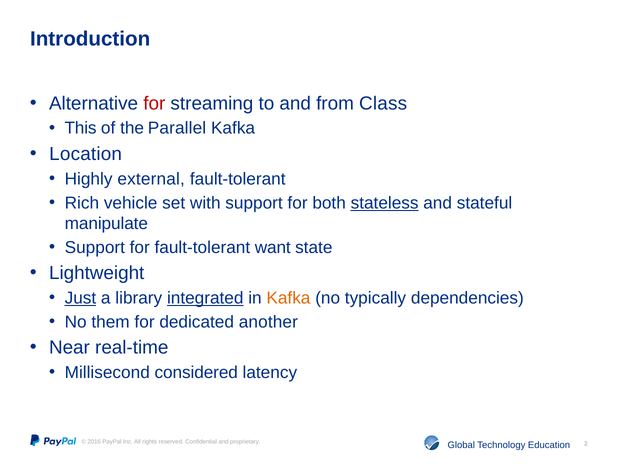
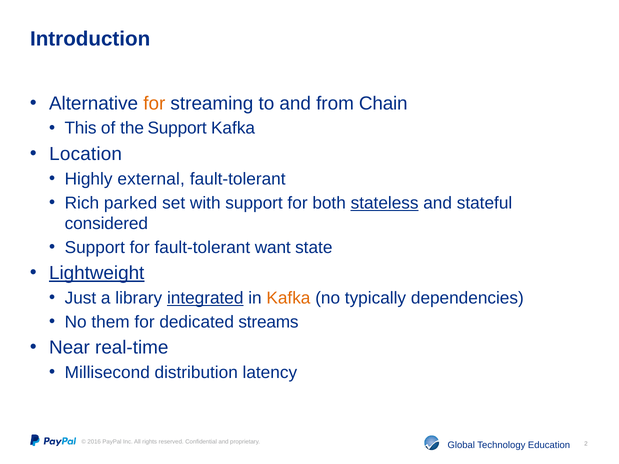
for at (154, 103) colour: red -> orange
Class: Class -> Chain
the Parallel: Parallel -> Support
vehicle: vehicle -> parked
manipulate: manipulate -> considered
Lightweight underline: none -> present
Just underline: present -> none
another: another -> streams
considered: considered -> distribution
